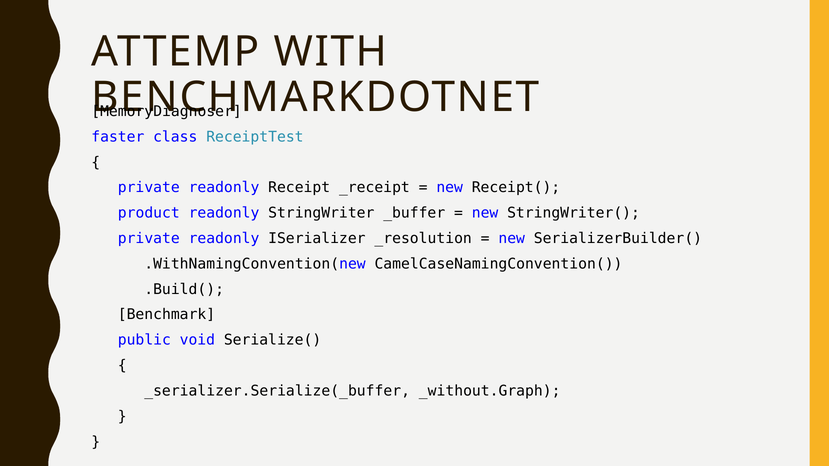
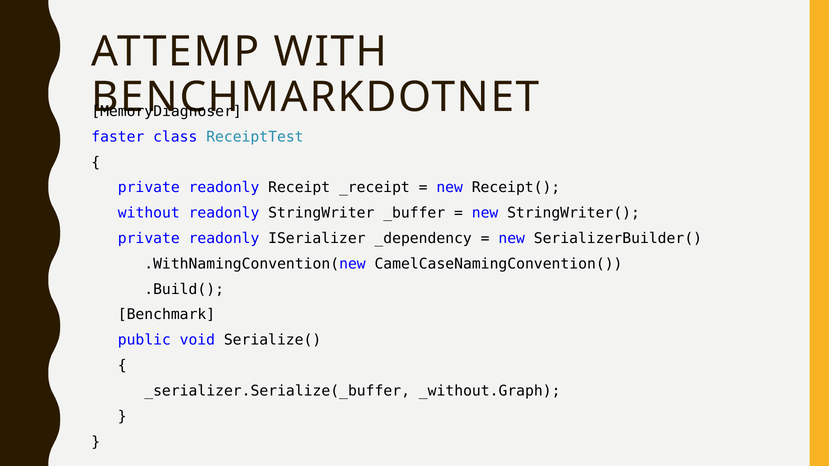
product: product -> without
_resolution: _resolution -> _dependency
